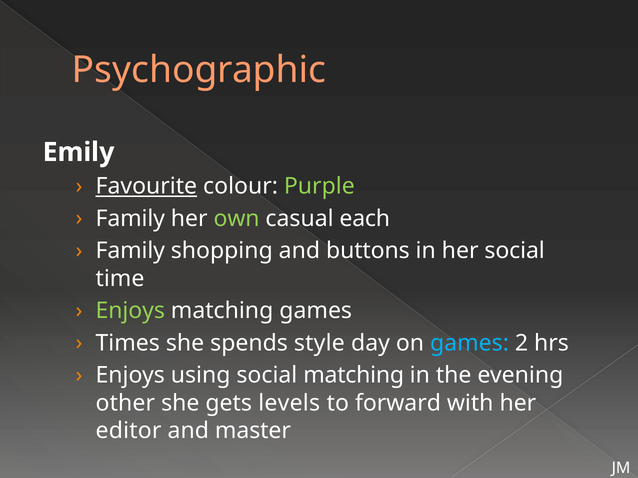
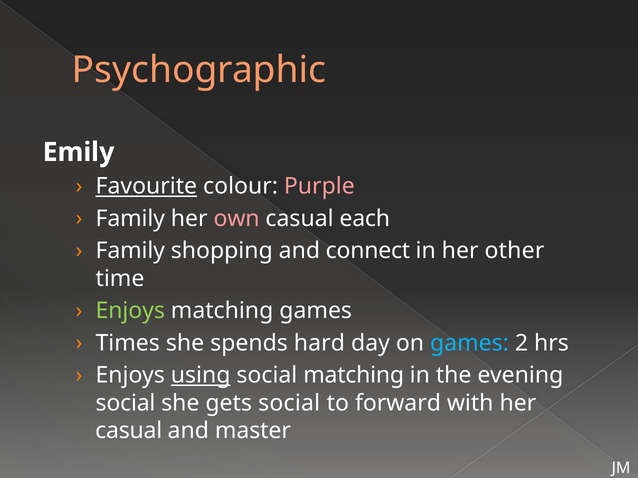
Purple colour: light green -> pink
own colour: light green -> pink
buttons: buttons -> connect
her social: social -> other
style: style -> hard
using underline: none -> present
other at (125, 403): other -> social
gets levels: levels -> social
editor at (129, 431): editor -> casual
